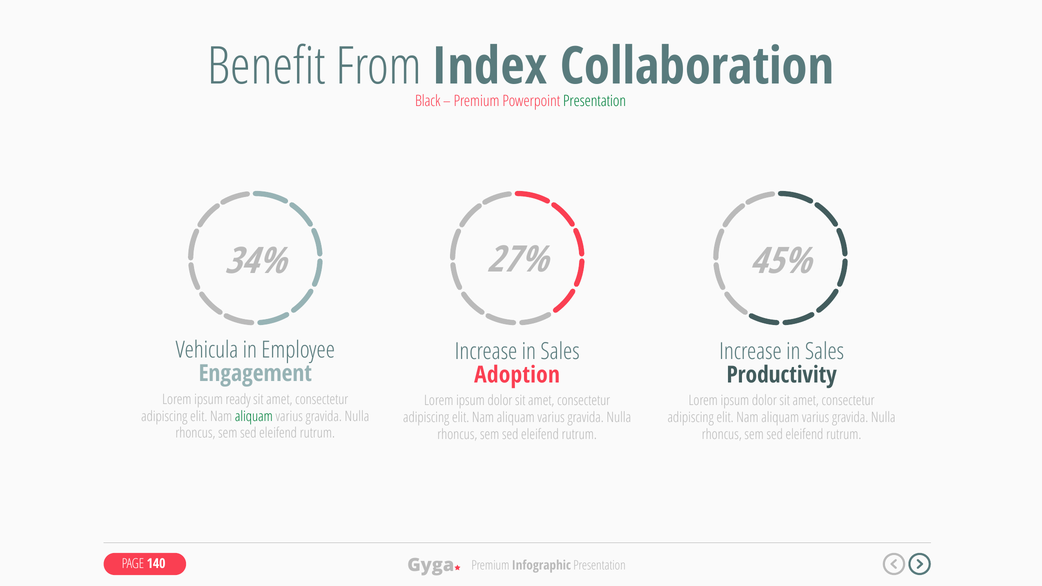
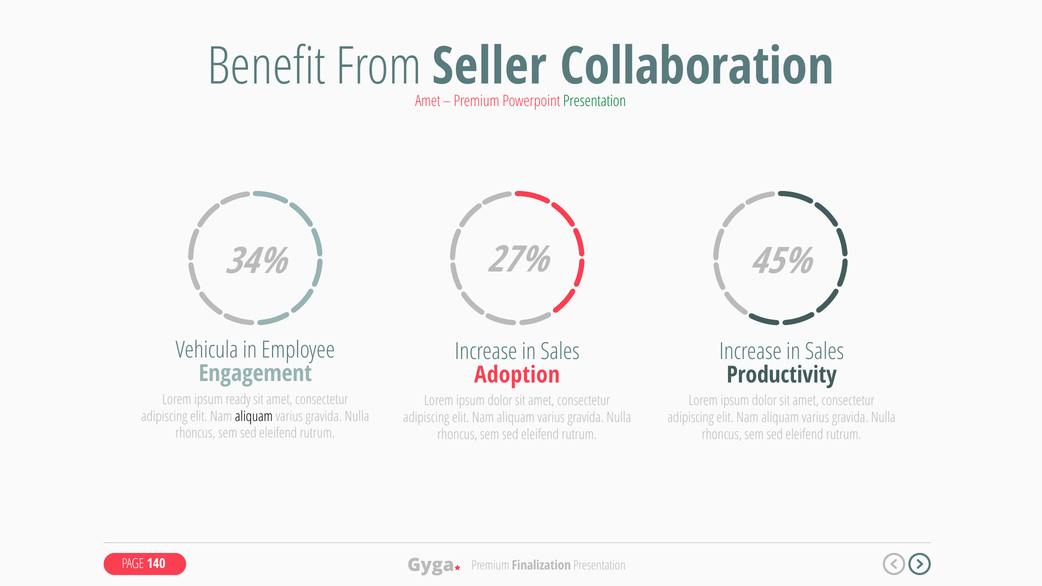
Index: Index -> Seller
Black at (428, 101): Black -> Amet
aliquam at (254, 416) colour: green -> black
Infographic: Infographic -> Finalization
